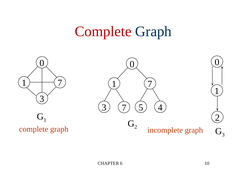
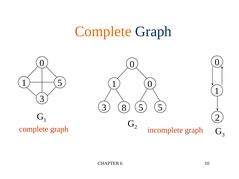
Complete at (103, 31) colour: red -> orange
7 at (60, 83): 7 -> 5
7 at (150, 84): 7 -> 0
3 7: 7 -> 8
5 4: 4 -> 5
